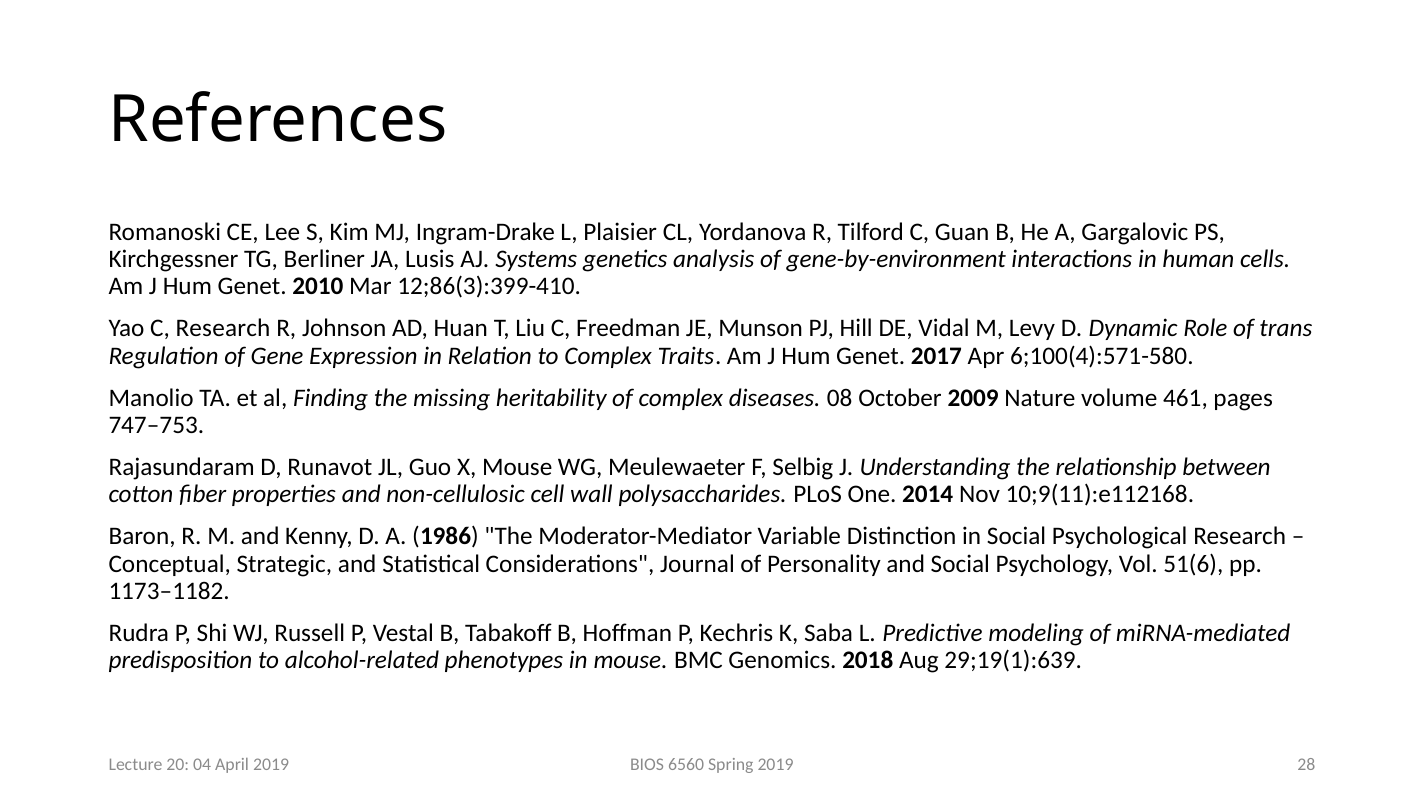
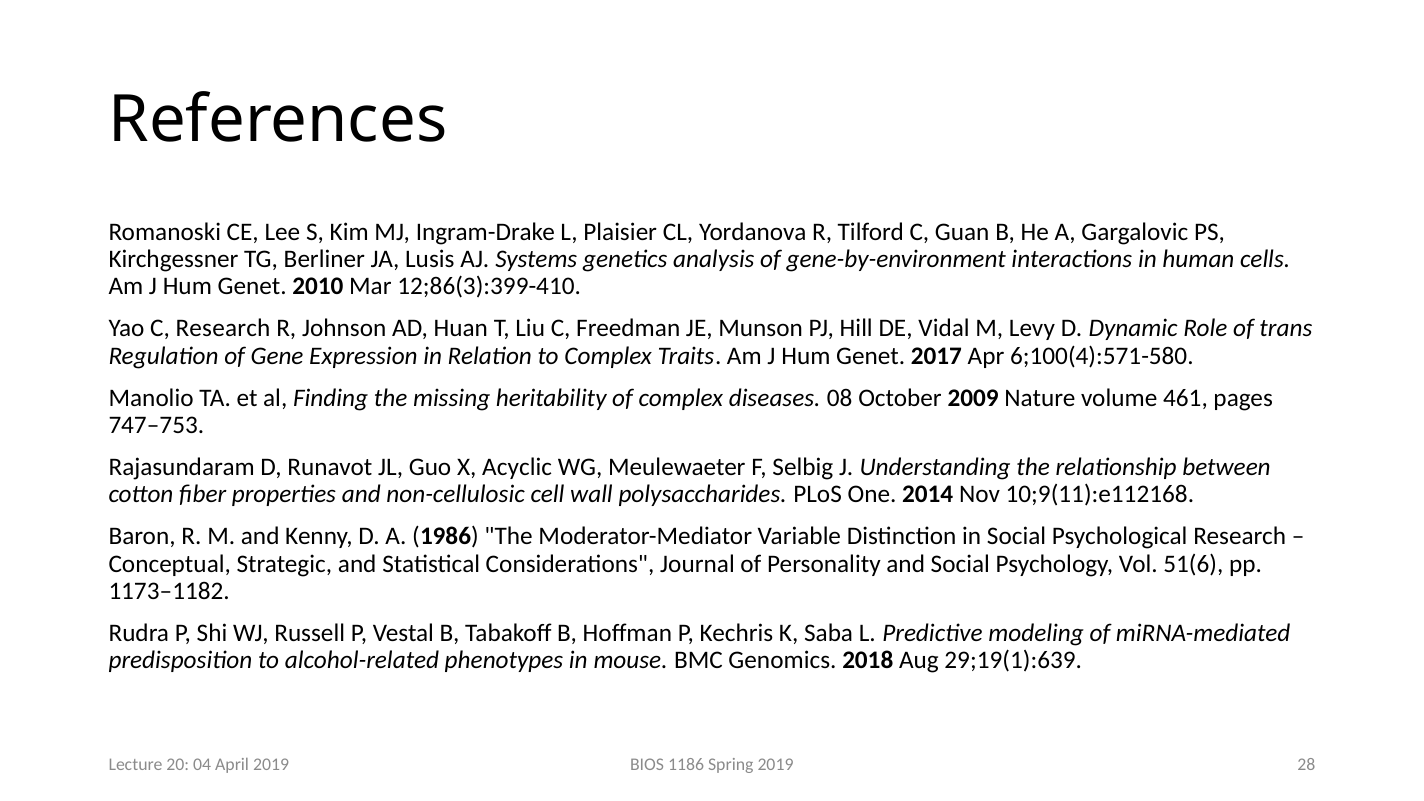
X Mouse: Mouse -> Acyclic
6560: 6560 -> 1186
